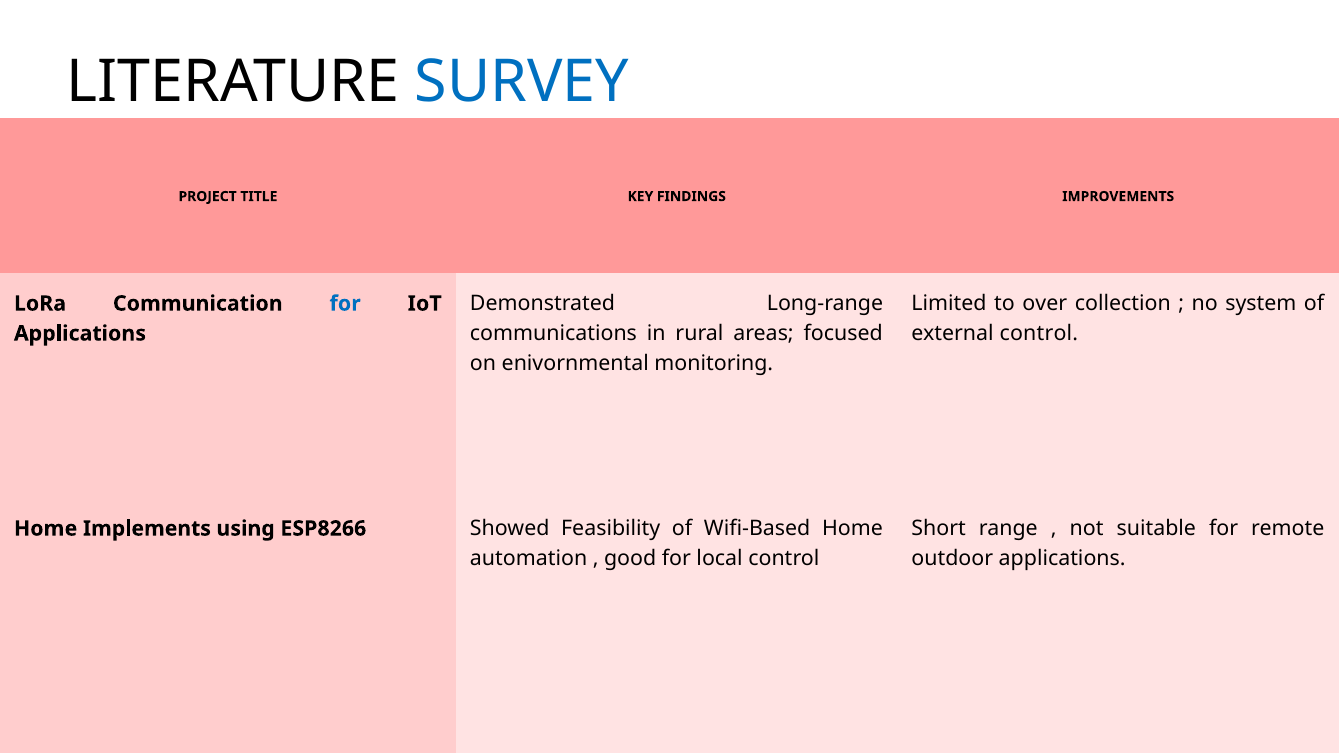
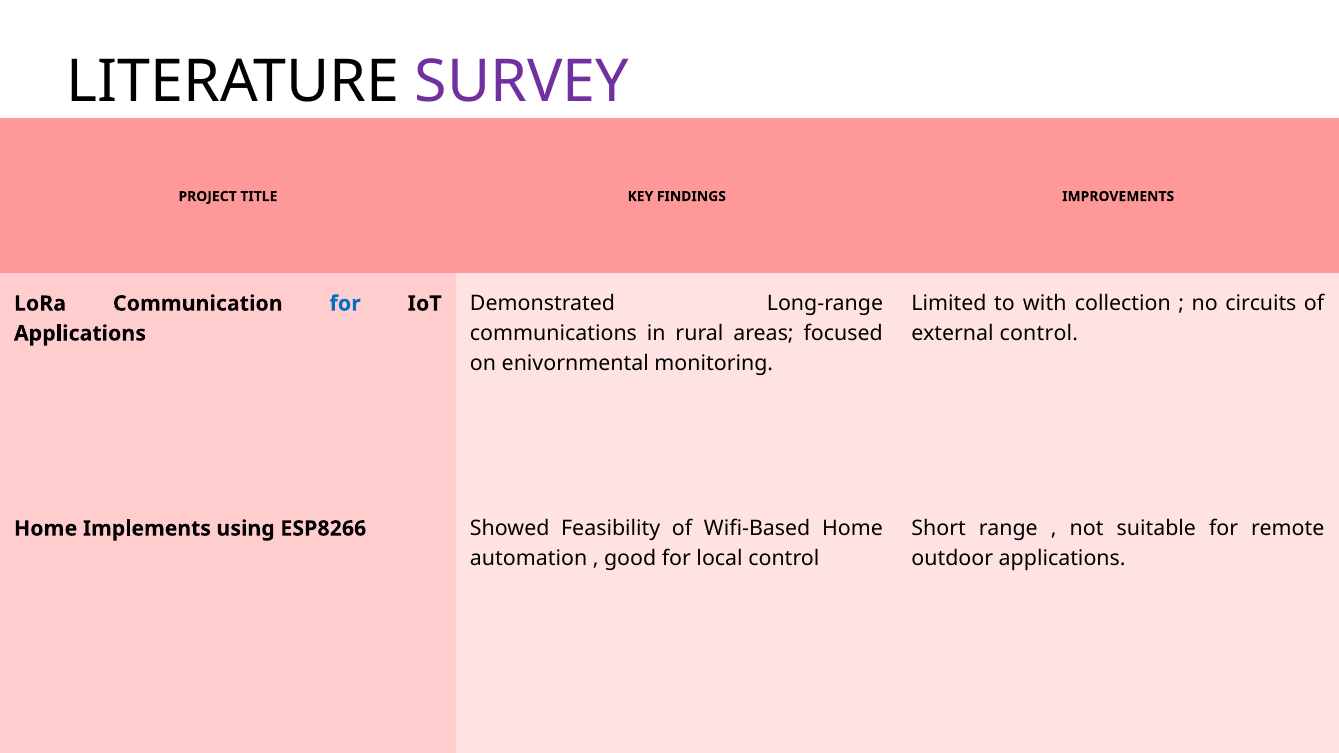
SURVEY colour: blue -> purple
over: over -> with
system: system -> circuits
